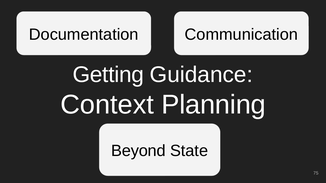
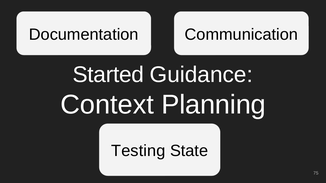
Getting: Getting -> Started
Beyond: Beyond -> Testing
